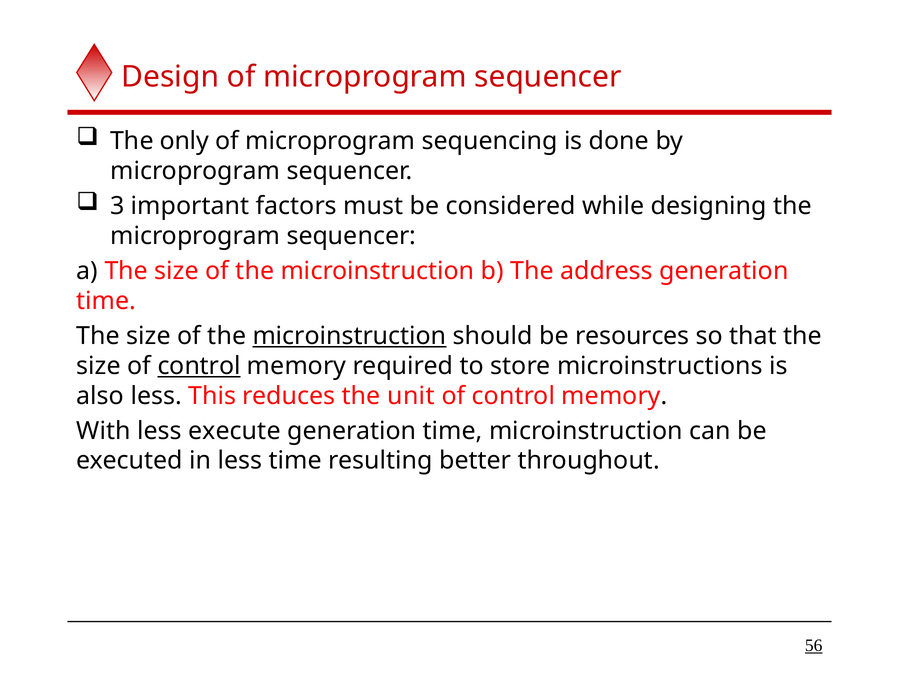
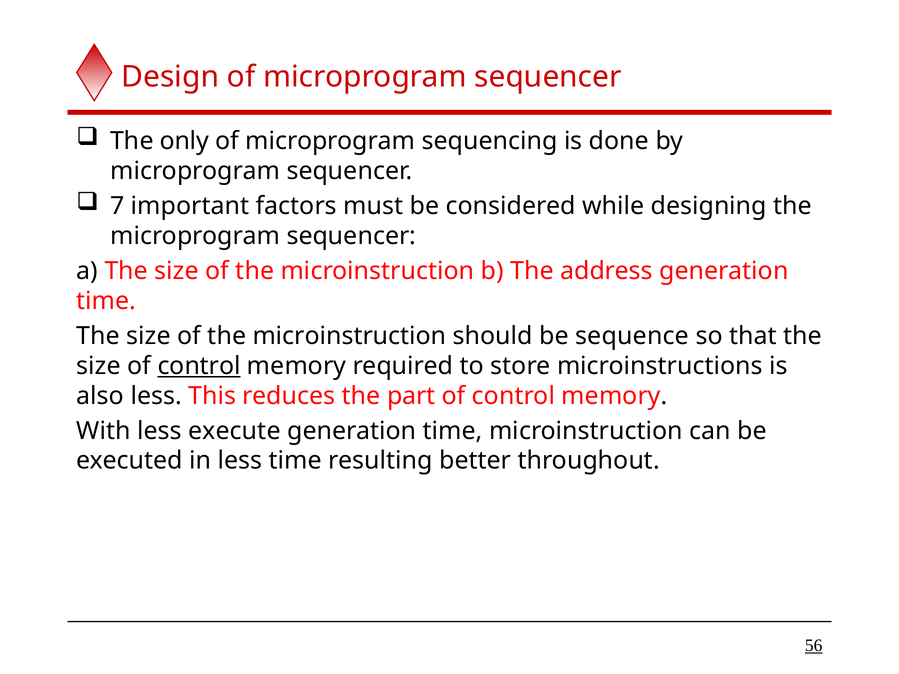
3: 3 -> 7
microinstruction at (349, 336) underline: present -> none
resources: resources -> sequence
unit: unit -> part
